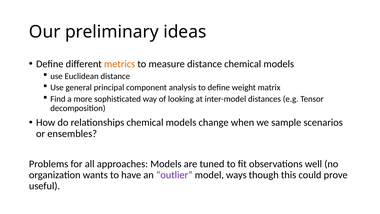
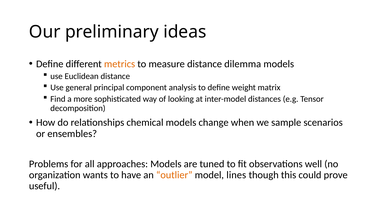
distance chemical: chemical -> dilemma
outlier colour: purple -> orange
ways: ways -> lines
